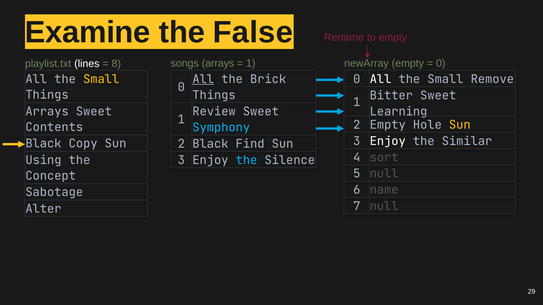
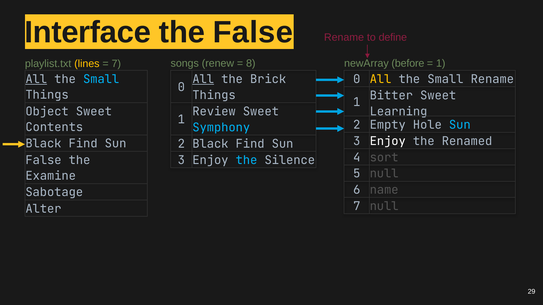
Examine: Examine -> Interface
to empty: empty -> define
newArray empty: empty -> before
0 at (441, 64): 0 -> 1
lines colour: white -> yellow
8 at (116, 64): 8 -> 7
songs arrays: arrays -> renew
1 at (251, 64): 1 -> 8
All at (36, 79) underline: none -> present
Small at (101, 79) colour: yellow -> light blue
All at (381, 79) colour: white -> yellow
Small Remove: Remove -> Rename
Arrays at (47, 112): Arrays -> Object
Sun at (460, 125) colour: yellow -> light blue
Similar: Similar -> Renamed
Copy at (83, 144): Copy -> Find
Using at (43, 160): Using -> False
Concept: Concept -> Examine
